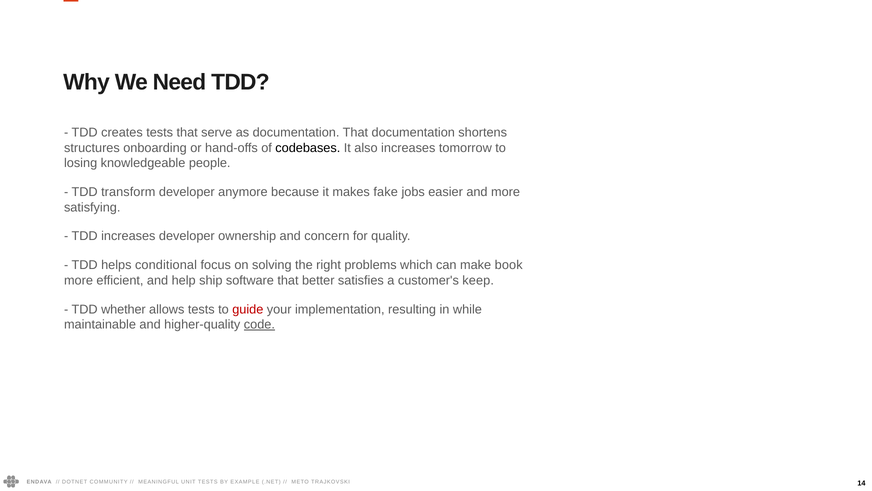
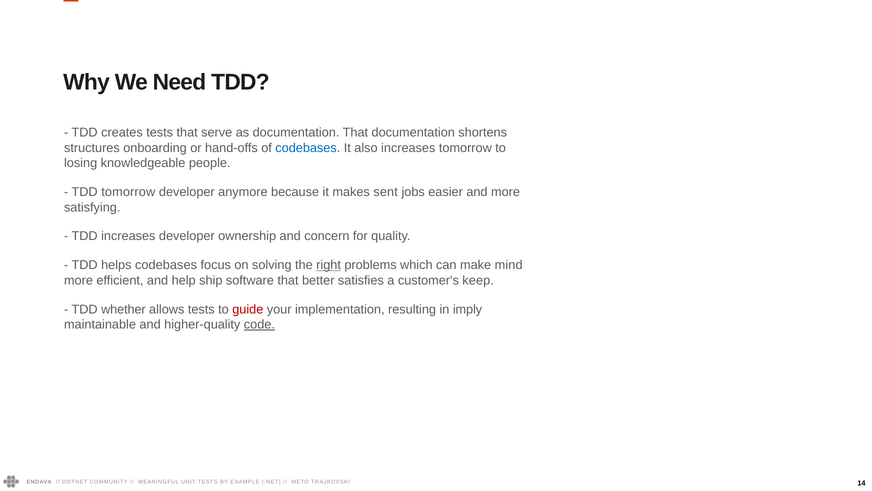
codebases at (308, 148) colour: black -> blue
TDD transform: transform -> tomorrow
fake: fake -> sent
helps conditional: conditional -> codebases
right underline: none -> present
book: book -> mind
while: while -> imply
